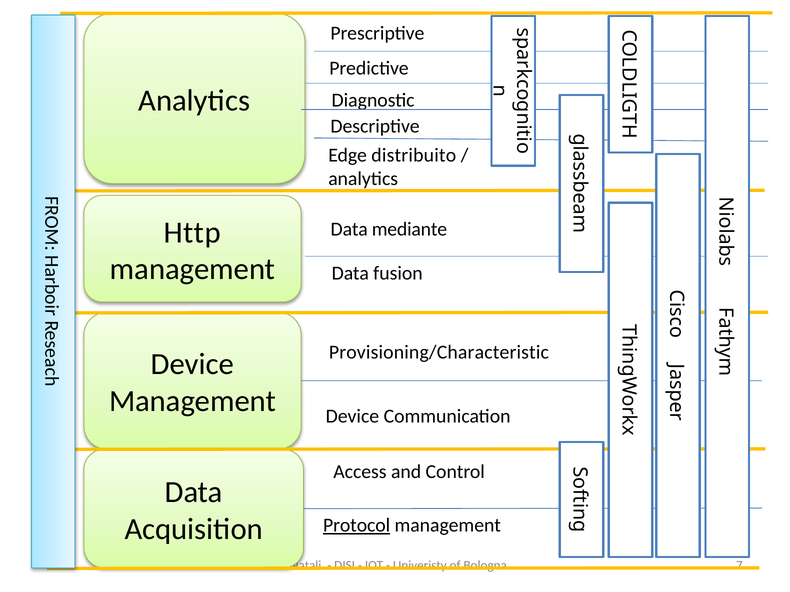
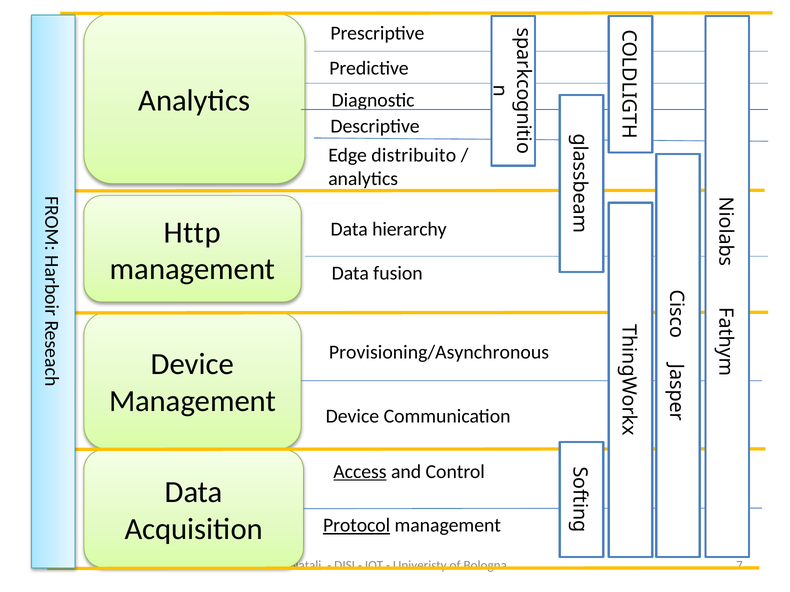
mediante: mediante -> hierarchy
Provisioning/Characteristic: Provisioning/Characteristic -> Provisioning/Asynchronous
Access underline: none -> present
